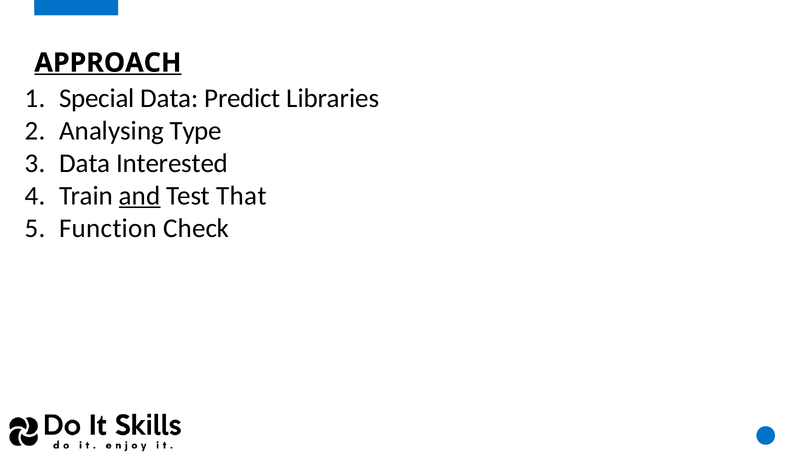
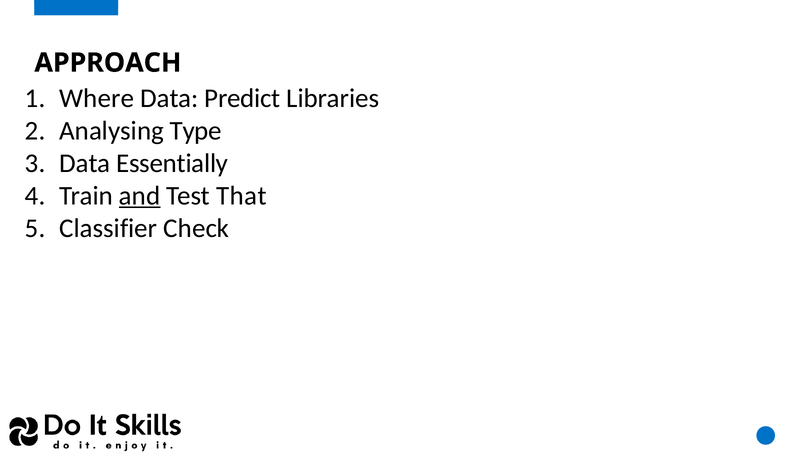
APPROACH underline: present -> none
Special: Special -> Where
Interested: Interested -> Essentially
Function: Function -> Classifier
